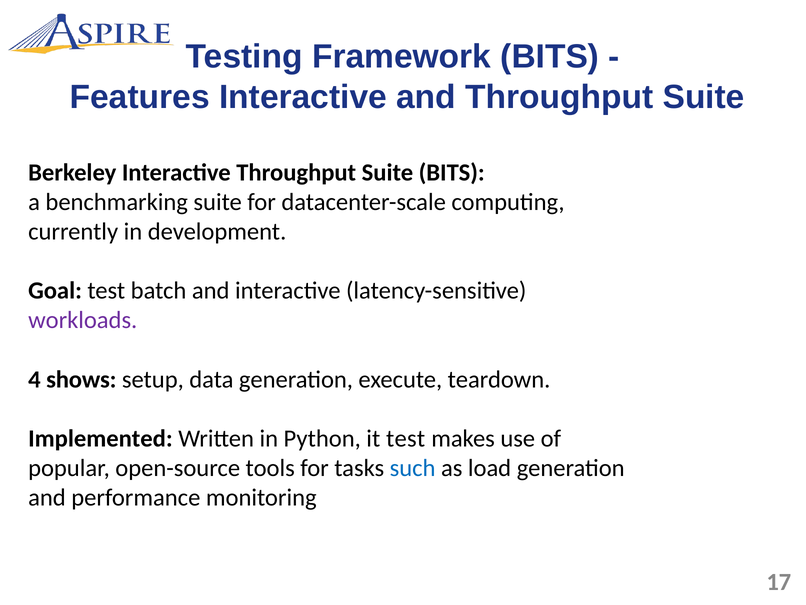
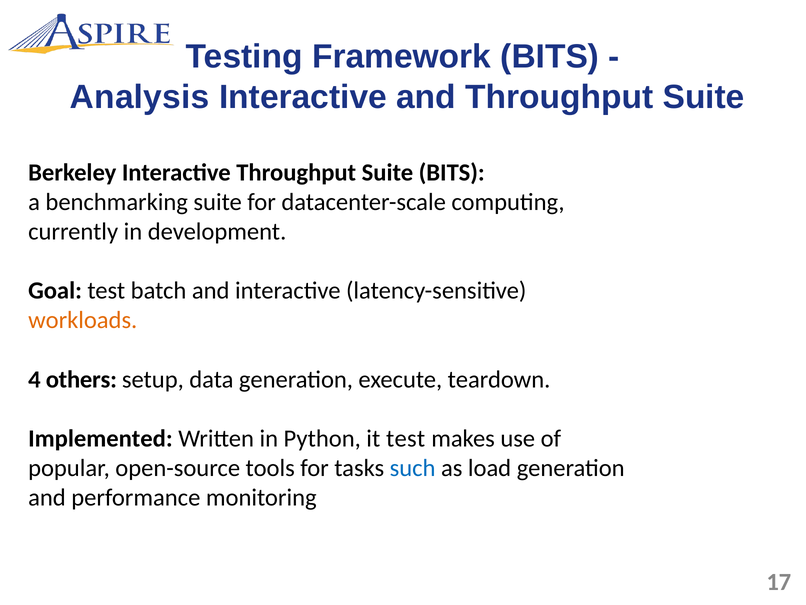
Features: Features -> Analysis
workloads colour: purple -> orange
shows: shows -> others
